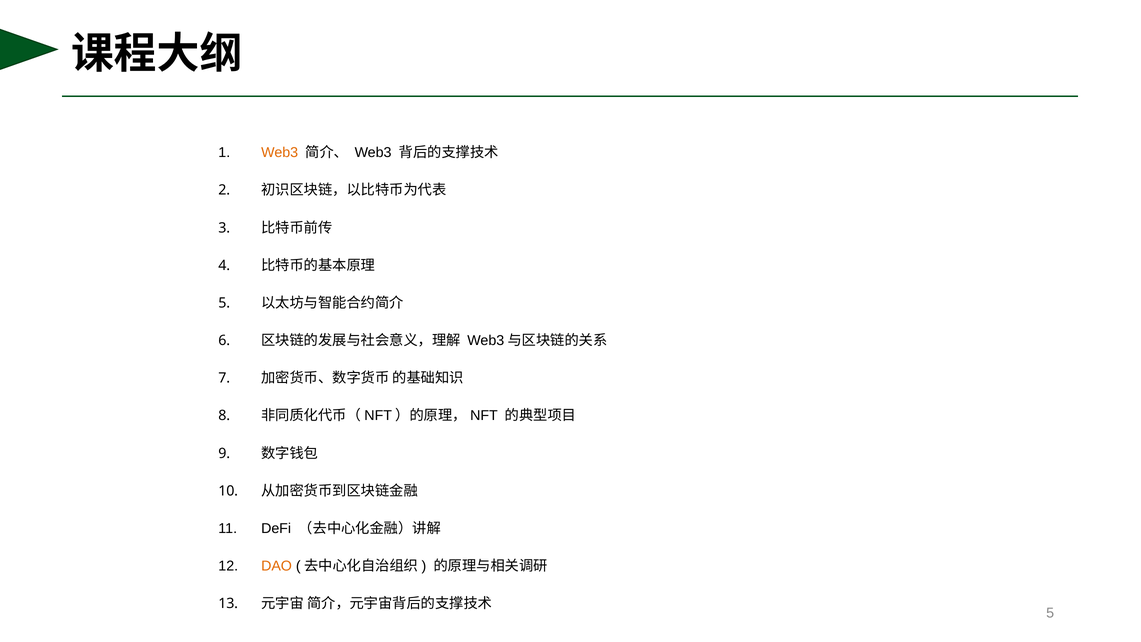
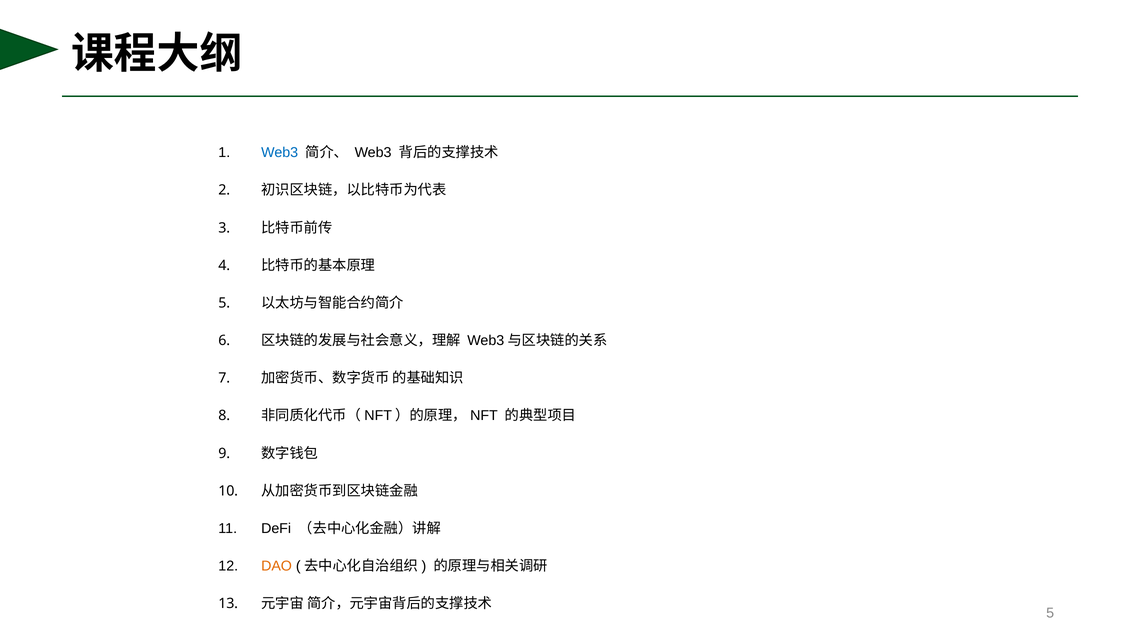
Web3 at (280, 153) colour: orange -> blue
